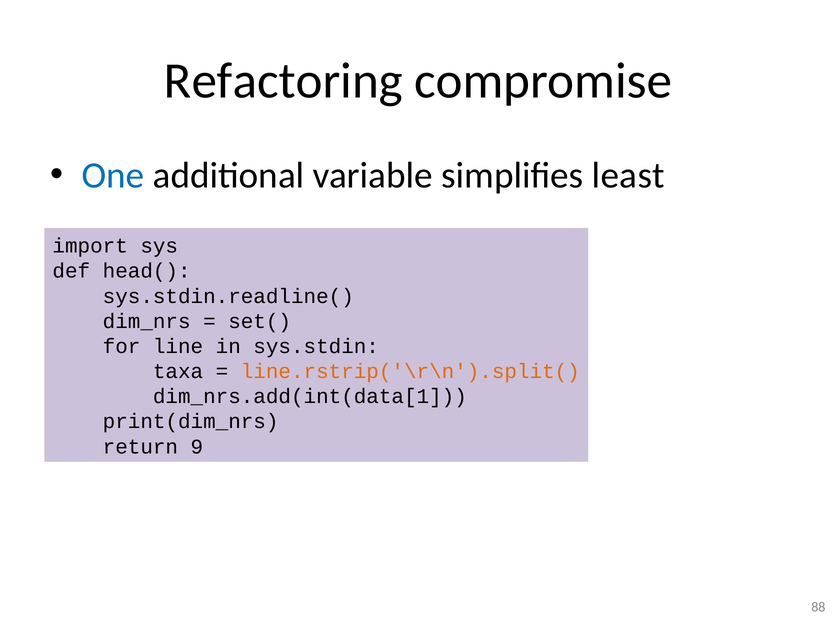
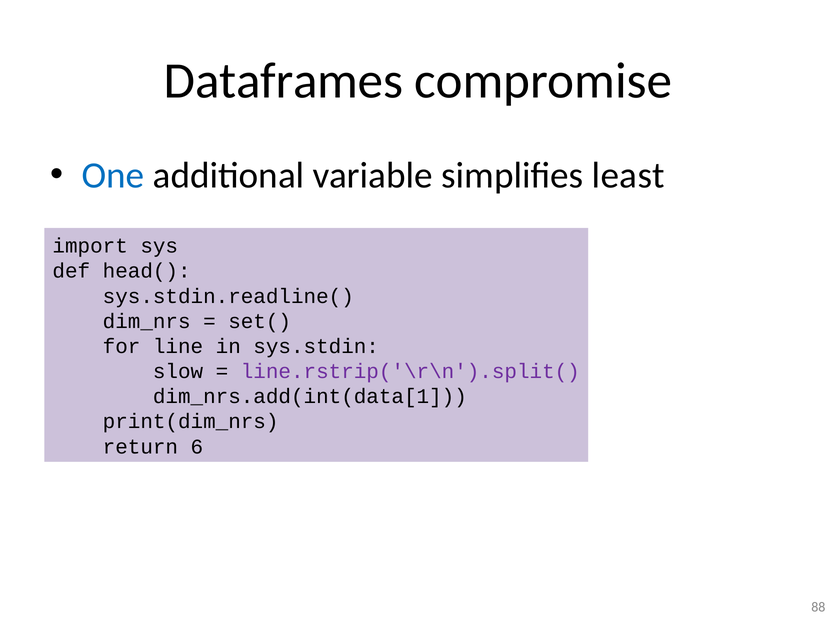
Refactoring: Refactoring -> Dataframes
taxa: taxa -> slow
line.rstrip('\r\n').split( colour: orange -> purple
9: 9 -> 6
